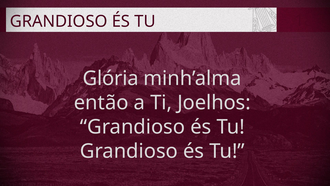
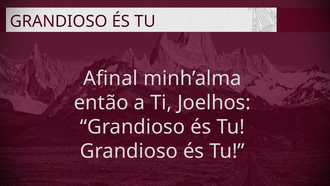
Glória: Glória -> Afinal
